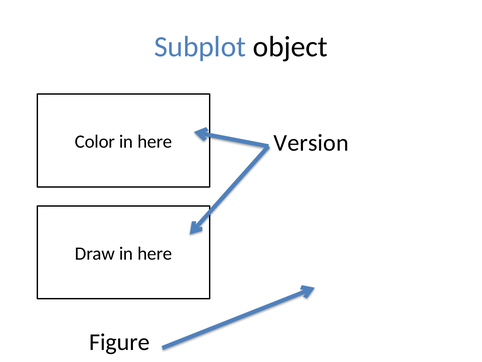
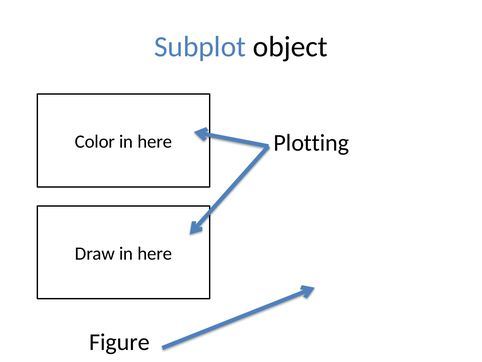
Version: Version -> Plotting
